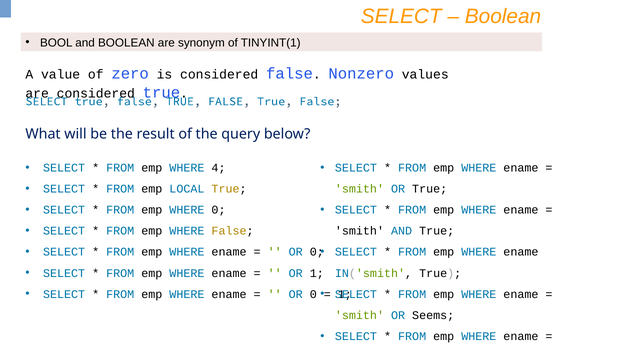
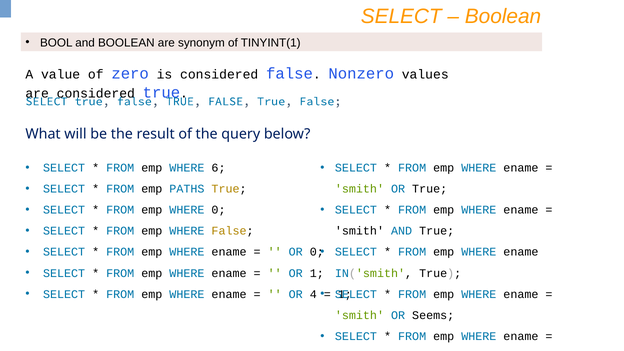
4: 4 -> 6
LOCAL: LOCAL -> PATHS
0 at (313, 294): 0 -> 4
